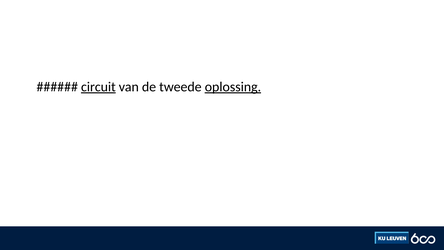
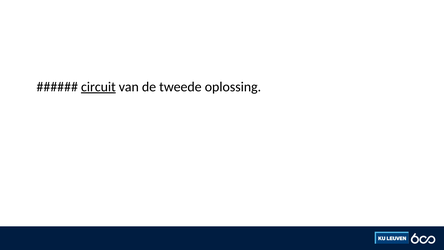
oplossing underline: present -> none
